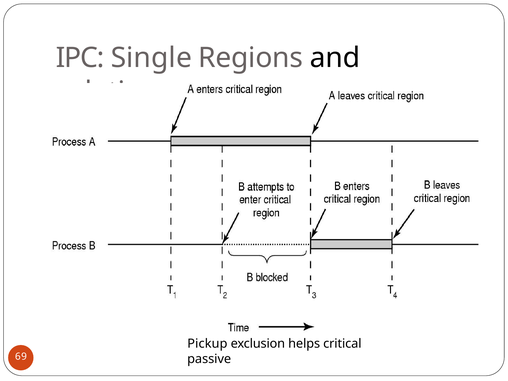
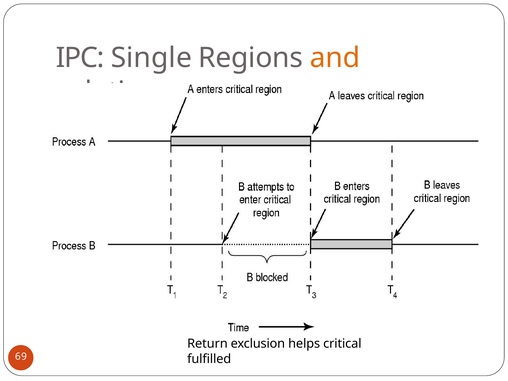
and colour: black -> orange
Pickup: Pickup -> Return
passive: passive -> fulfilled
